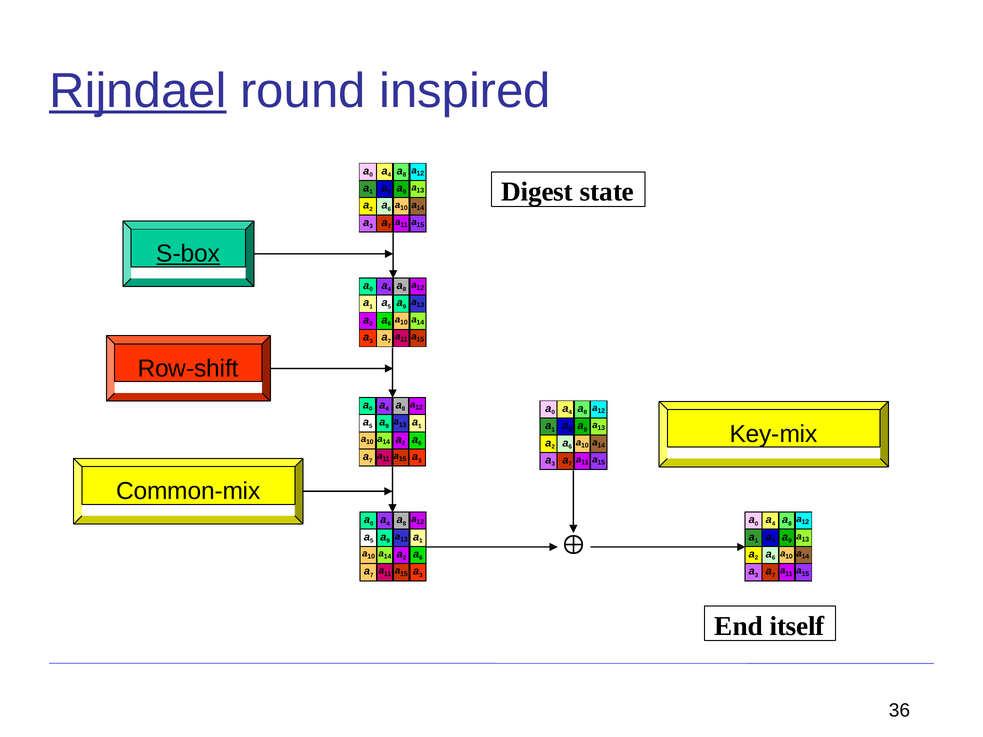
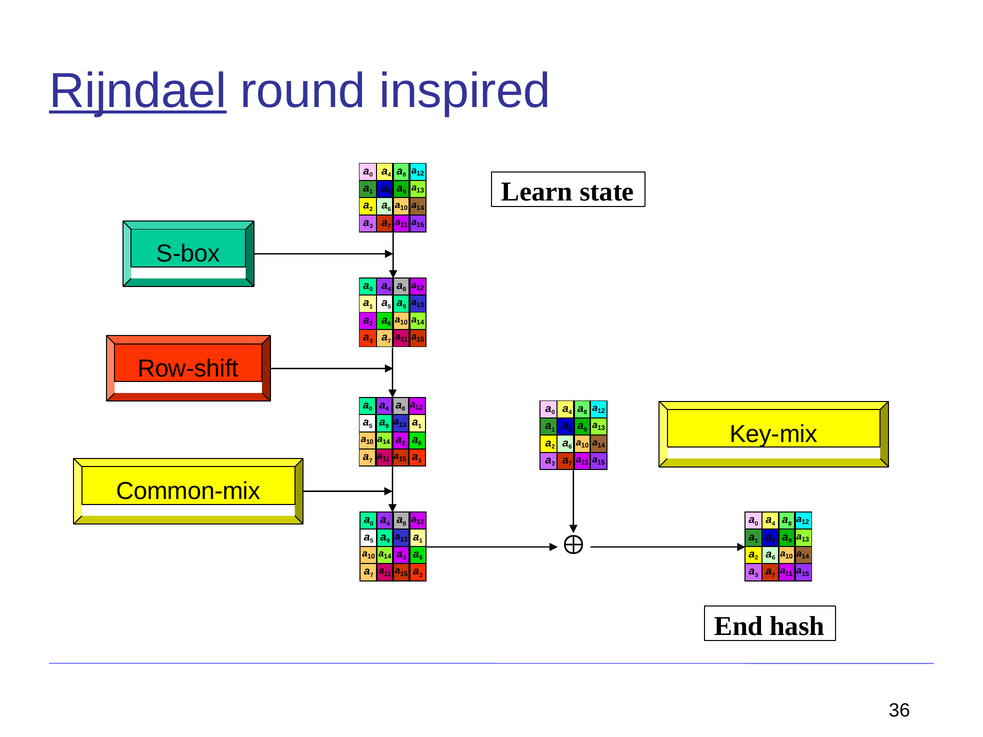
Digest: Digest -> Learn
S-box underline: present -> none
itself: itself -> hash
